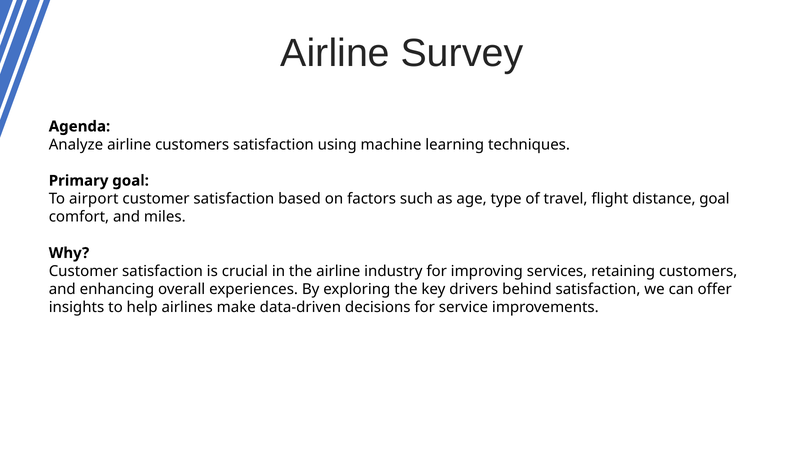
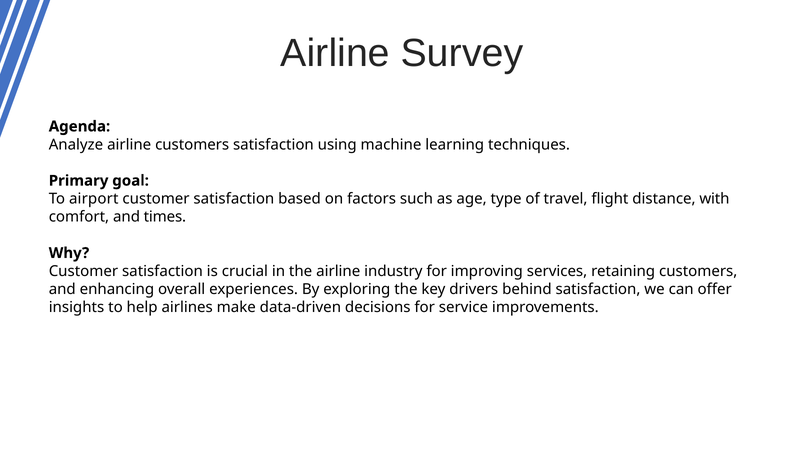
distance goal: goal -> with
miles: miles -> times
